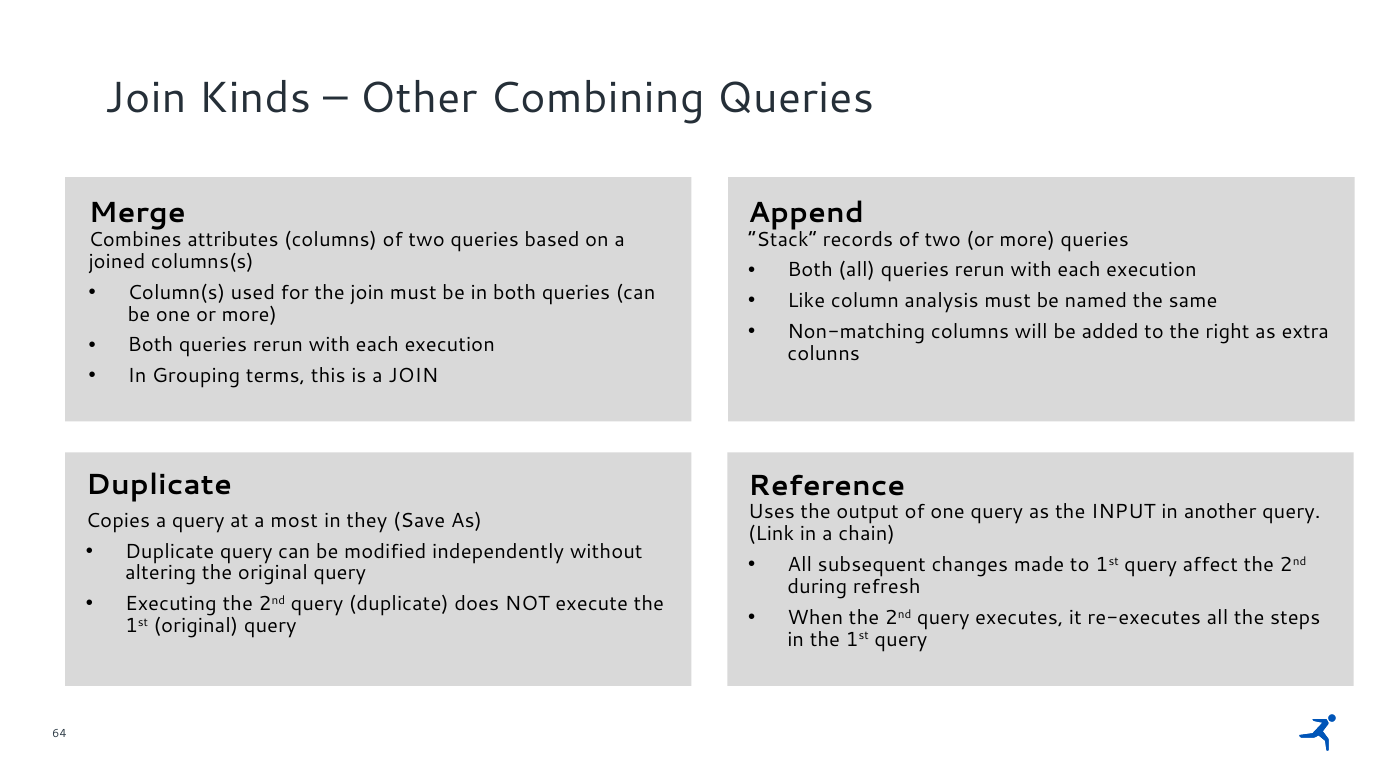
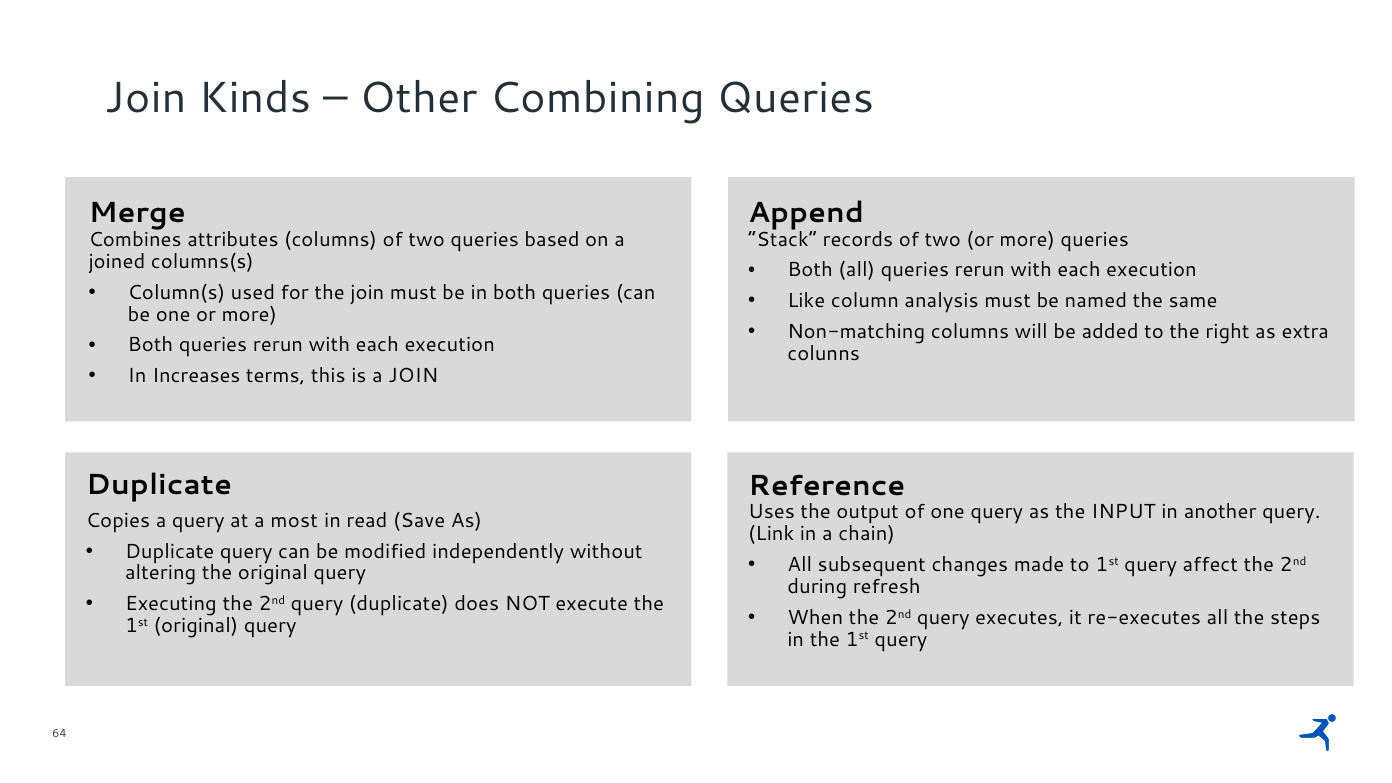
Grouping: Grouping -> Increases
they: they -> read
